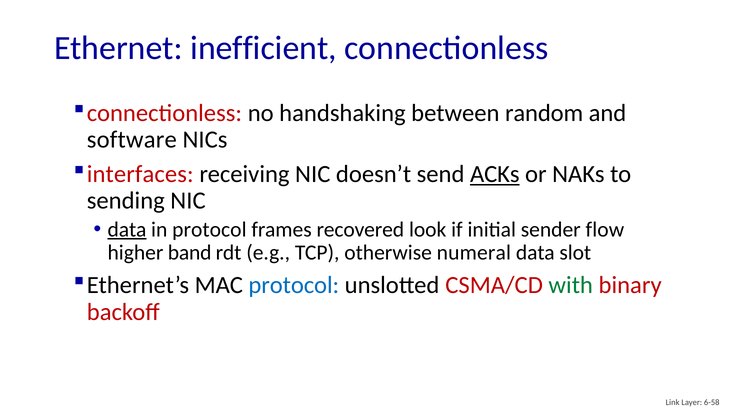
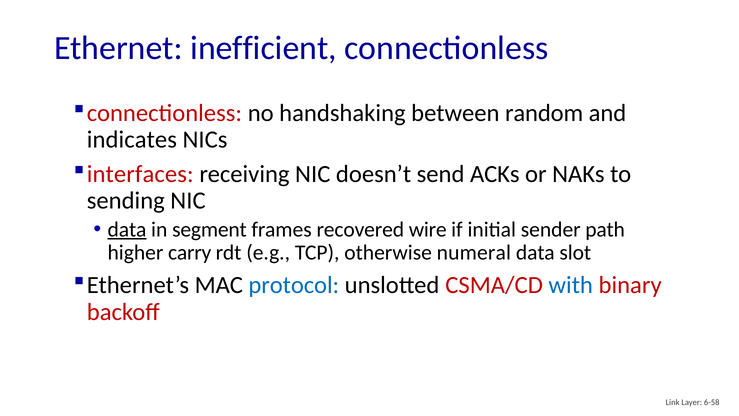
software: software -> indicates
ACKs underline: present -> none
in protocol: protocol -> segment
look: look -> wire
flow: flow -> path
band: band -> carry
with colour: green -> blue
